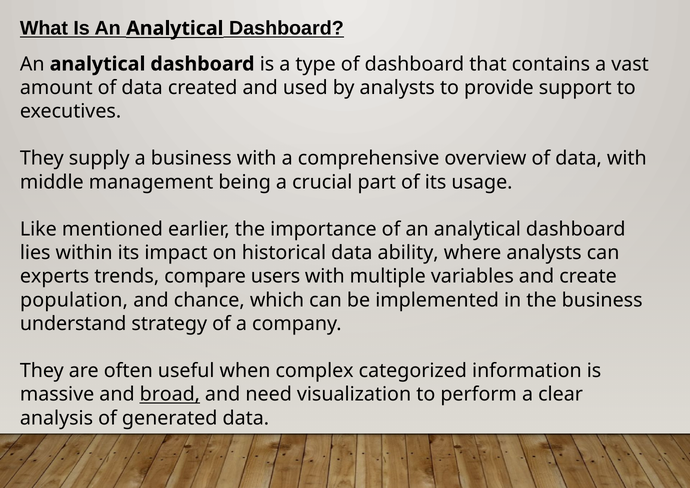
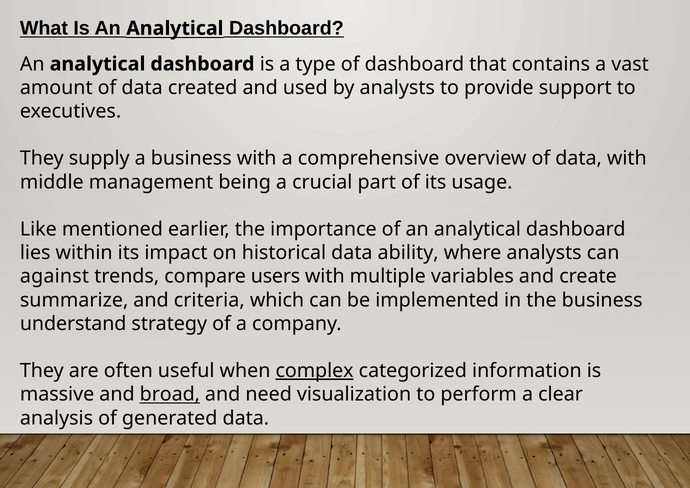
experts: experts -> against
population: population -> summarize
chance: chance -> criteria
complex underline: none -> present
